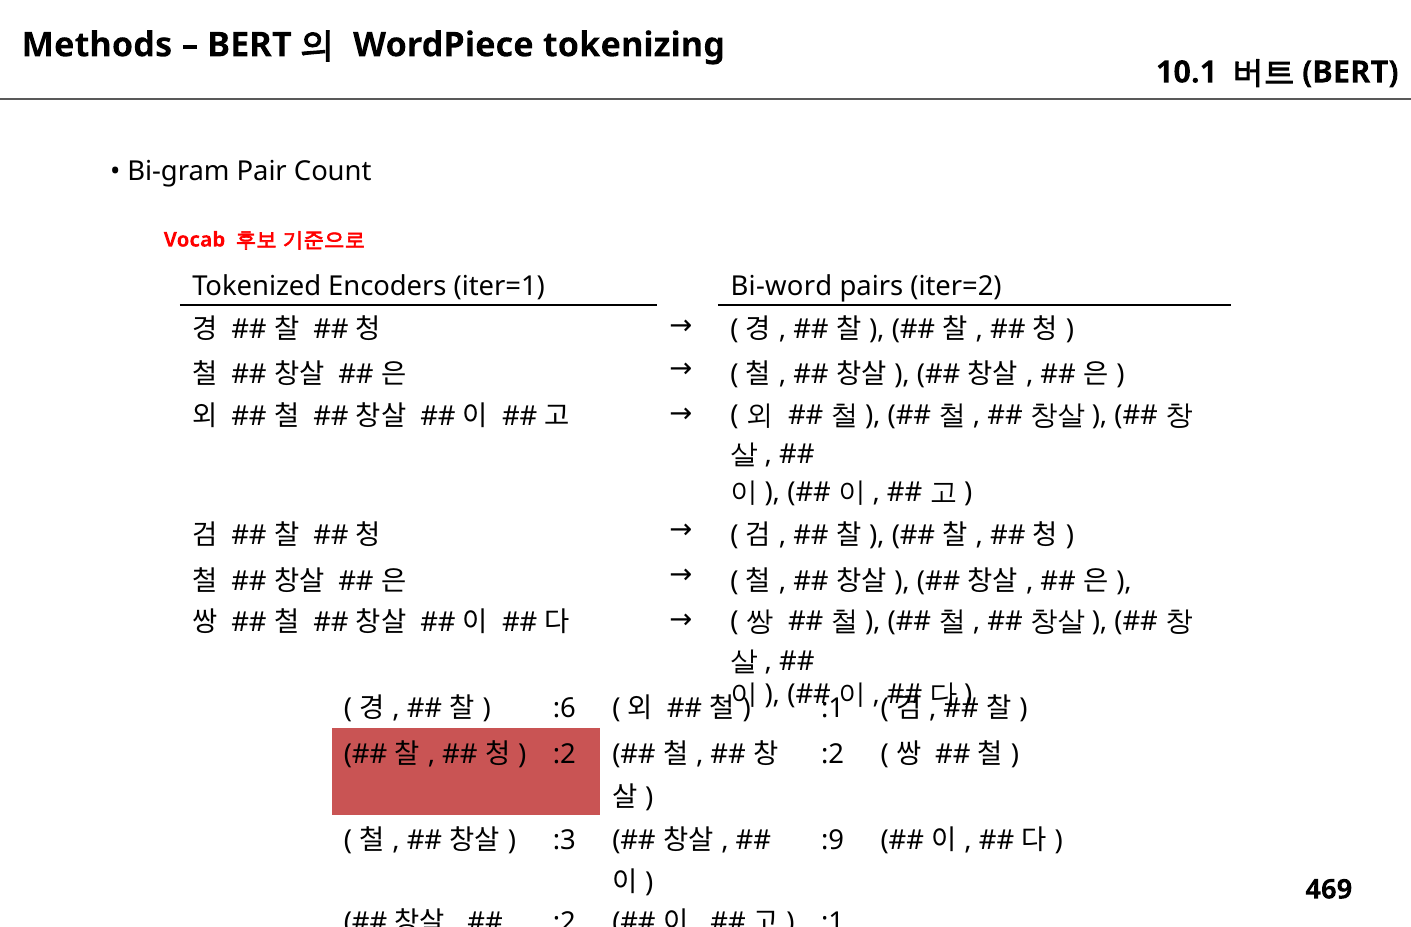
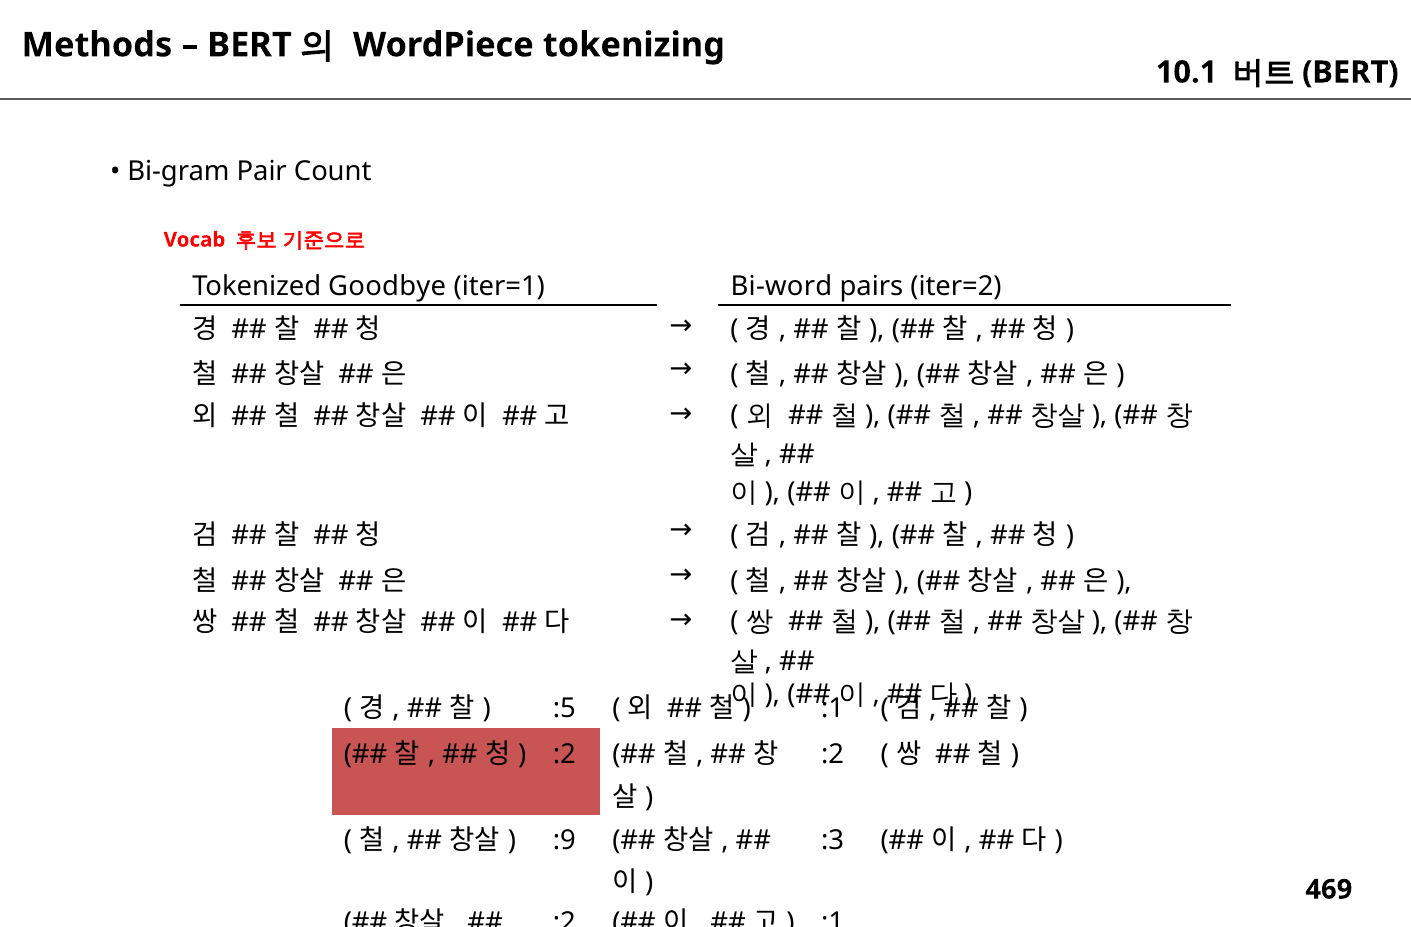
Encoders: Encoders -> Goodbye
:6: :6 -> :5
:3: :3 -> :9
:9: :9 -> :3
